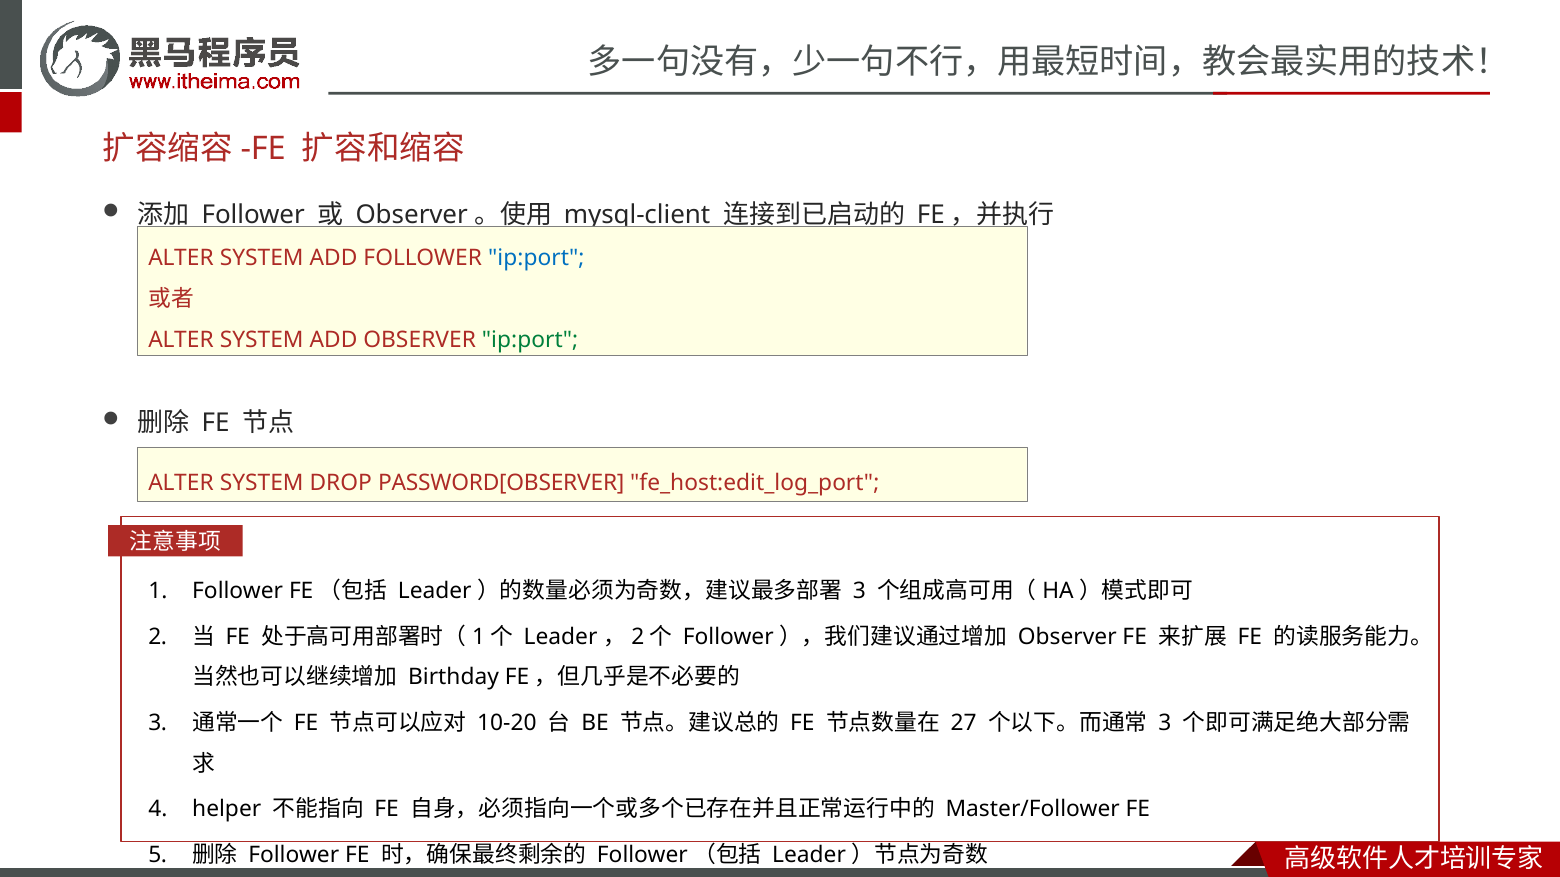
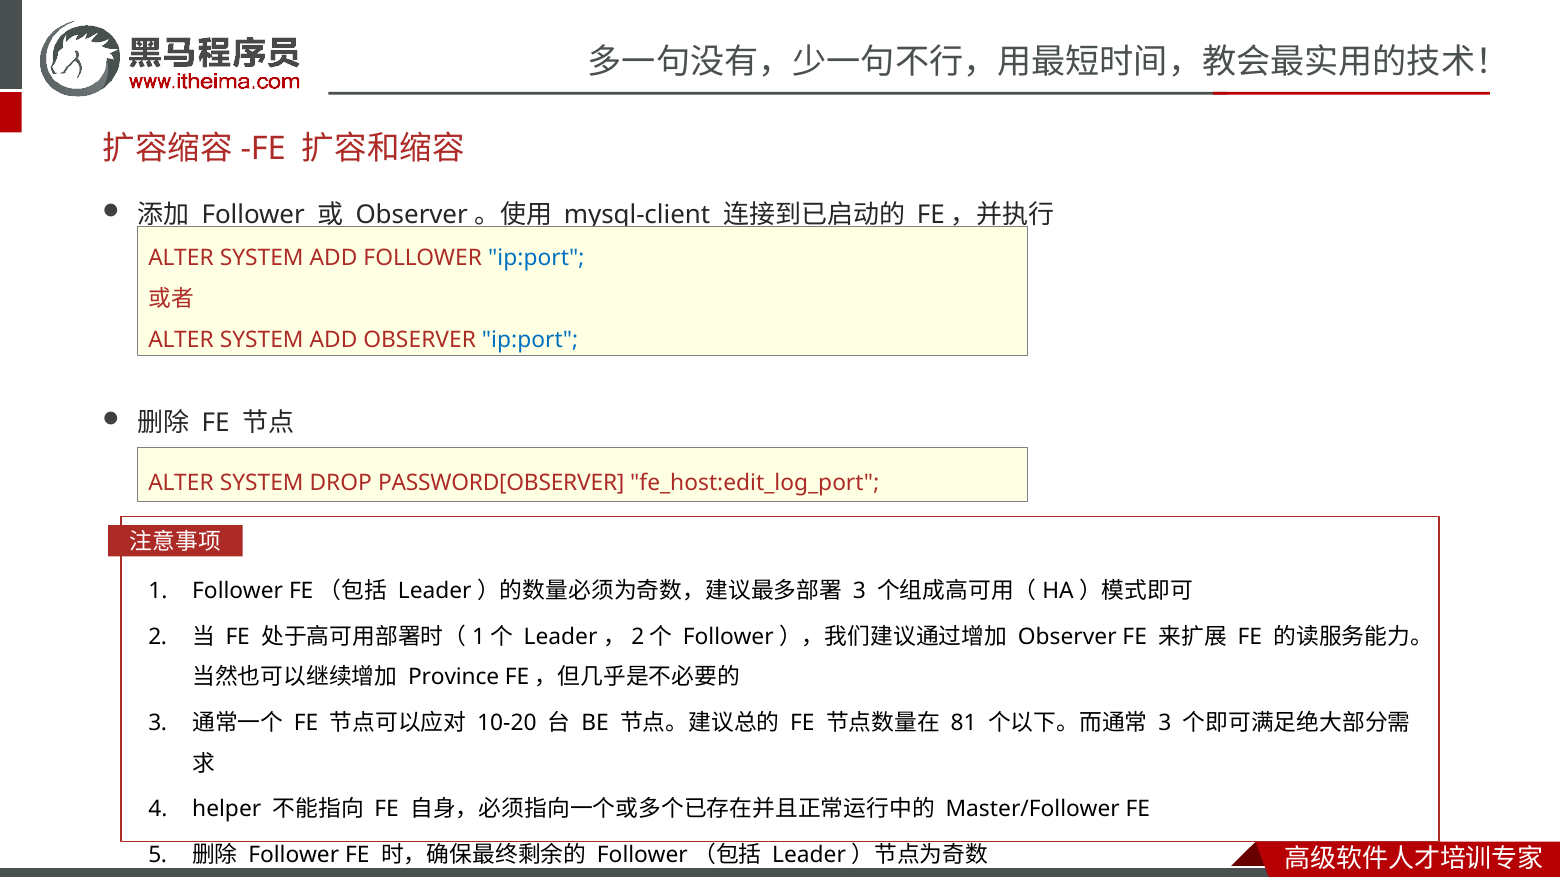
ip:port at (530, 340) colour: green -> blue
Birthday: Birthday -> Province
27: 27 -> 81
